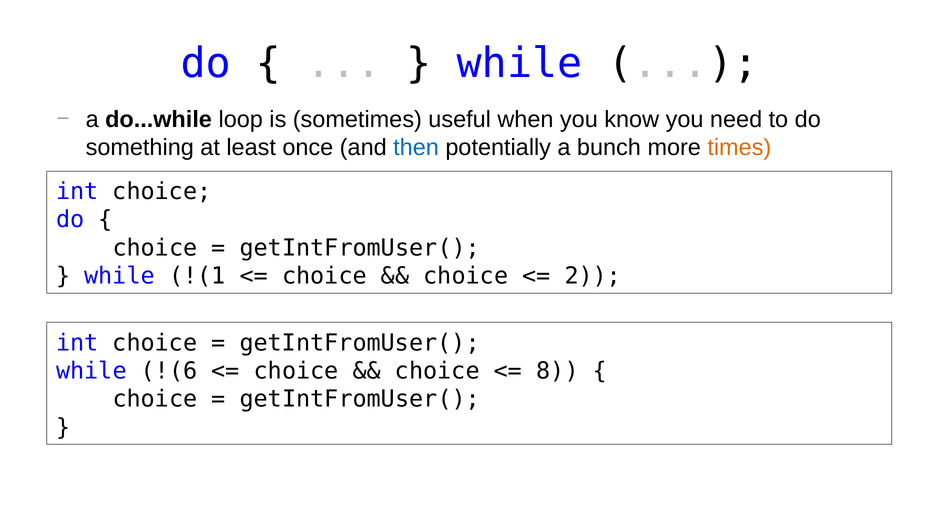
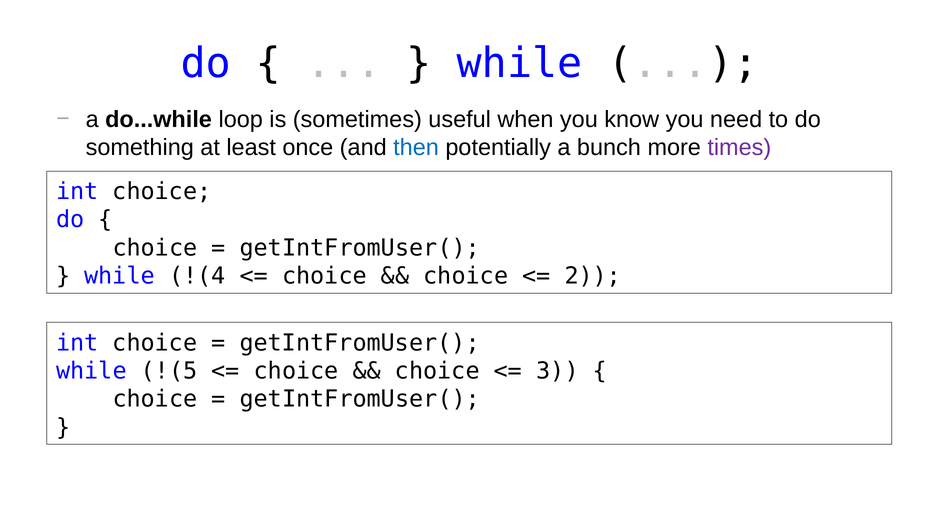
times colour: orange -> purple
!(1: !(1 -> !(4
!(6: !(6 -> !(5
8: 8 -> 3
